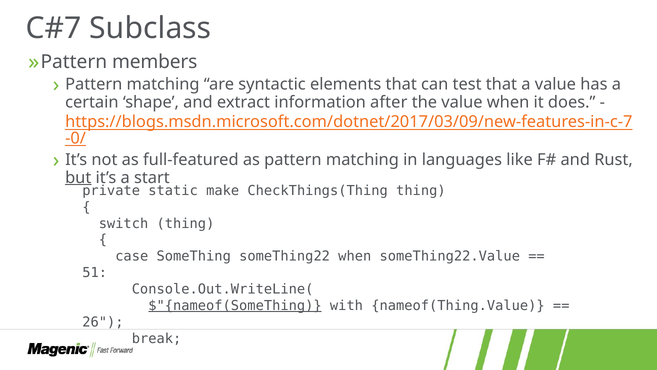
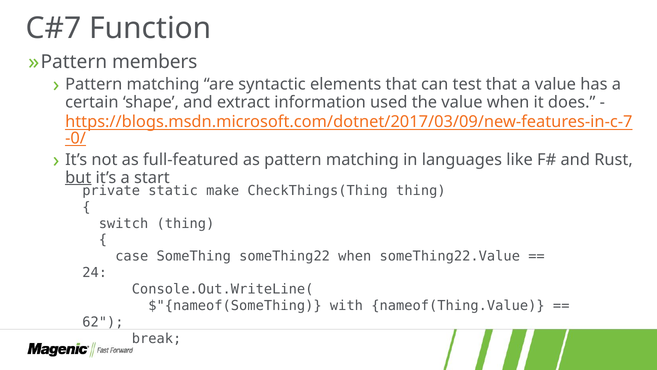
Subclass: Subclass -> Function
after: after -> used
51: 51 -> 24
$"{nameof(SomeThing underline: present -> none
26: 26 -> 62
